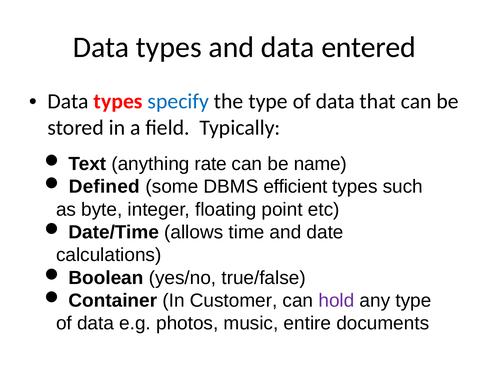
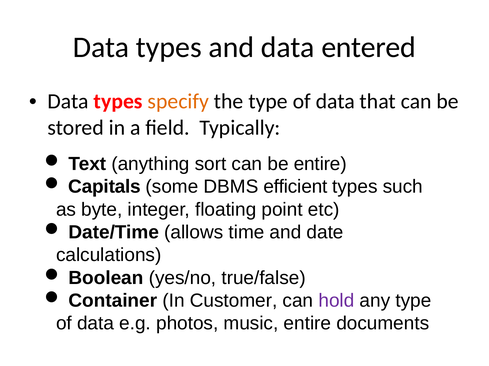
specify colour: blue -> orange
rate: rate -> sort
be name: name -> entire
Defined: Defined -> Capitals
